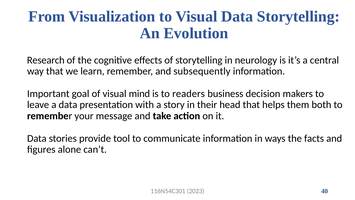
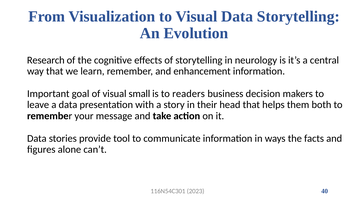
subsequently: subsequently -> enhancement
mind: mind -> small
